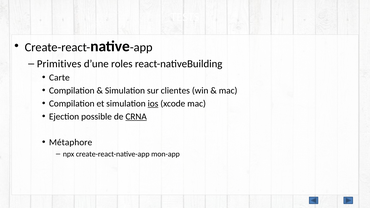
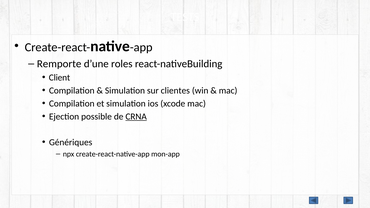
Primitives: Primitives -> Remporte
Carte: Carte -> Client
ios underline: present -> none
Métaphore: Métaphore -> Génériques
